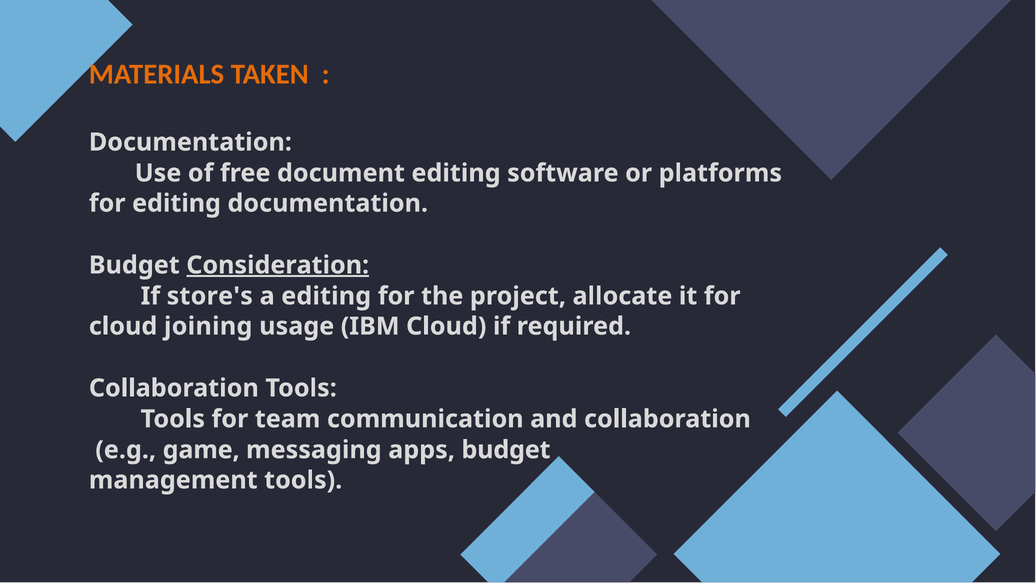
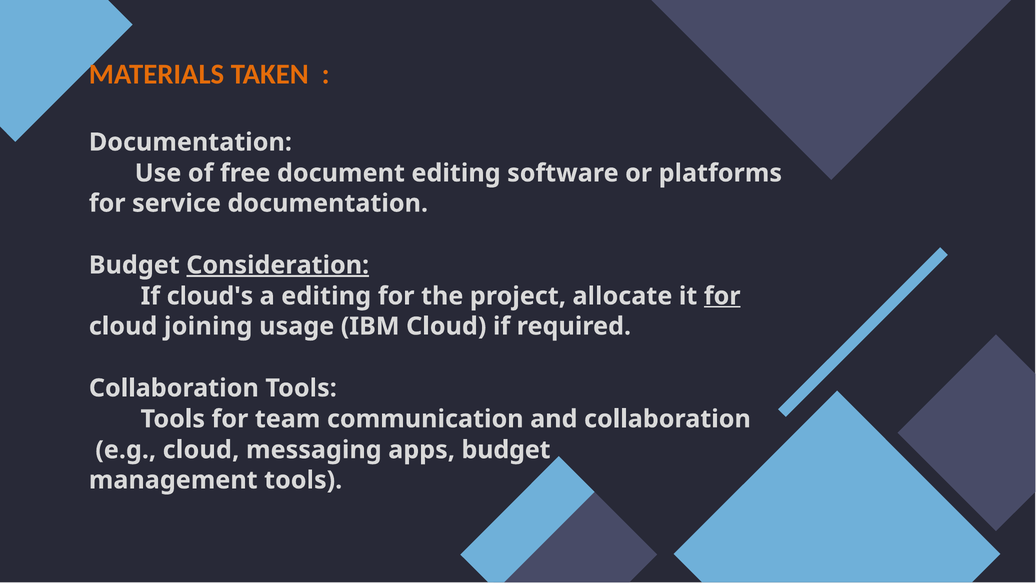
for editing: editing -> service
store's: store's -> cloud's
for at (722, 296) underline: none -> present
e.g game: game -> cloud
